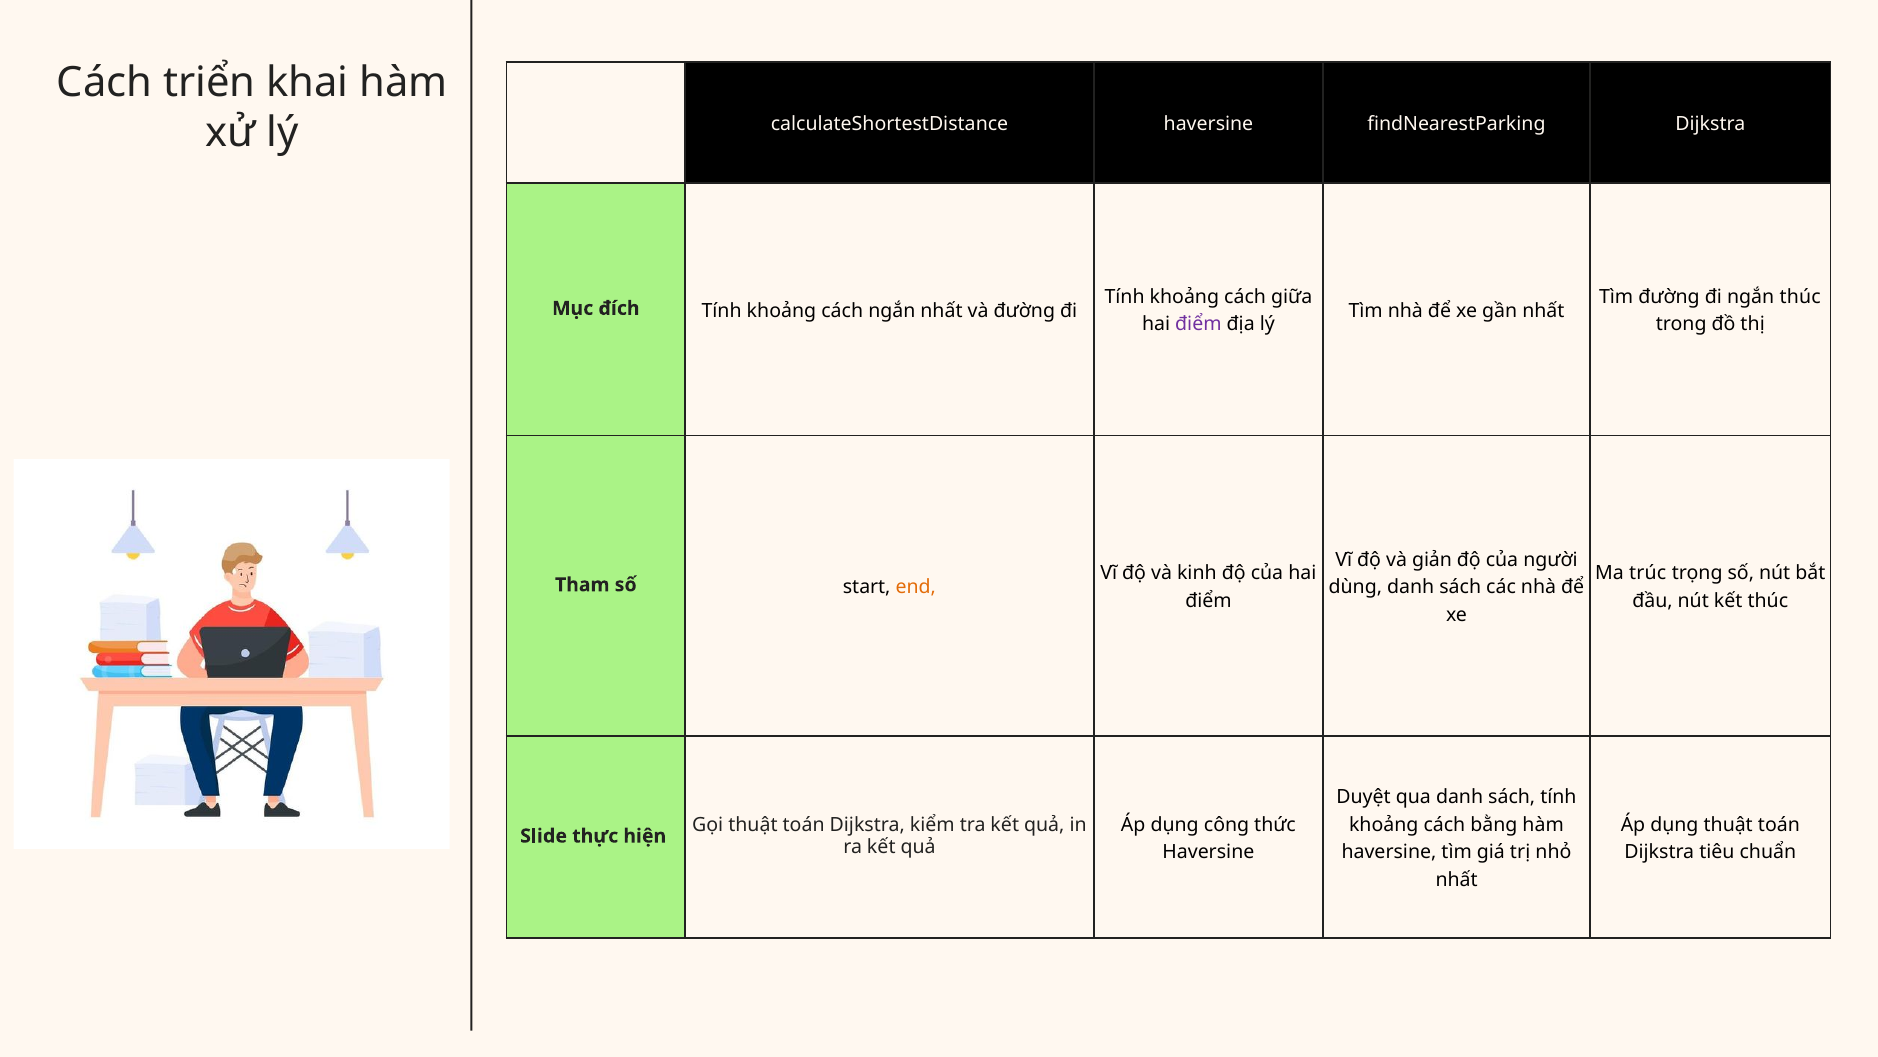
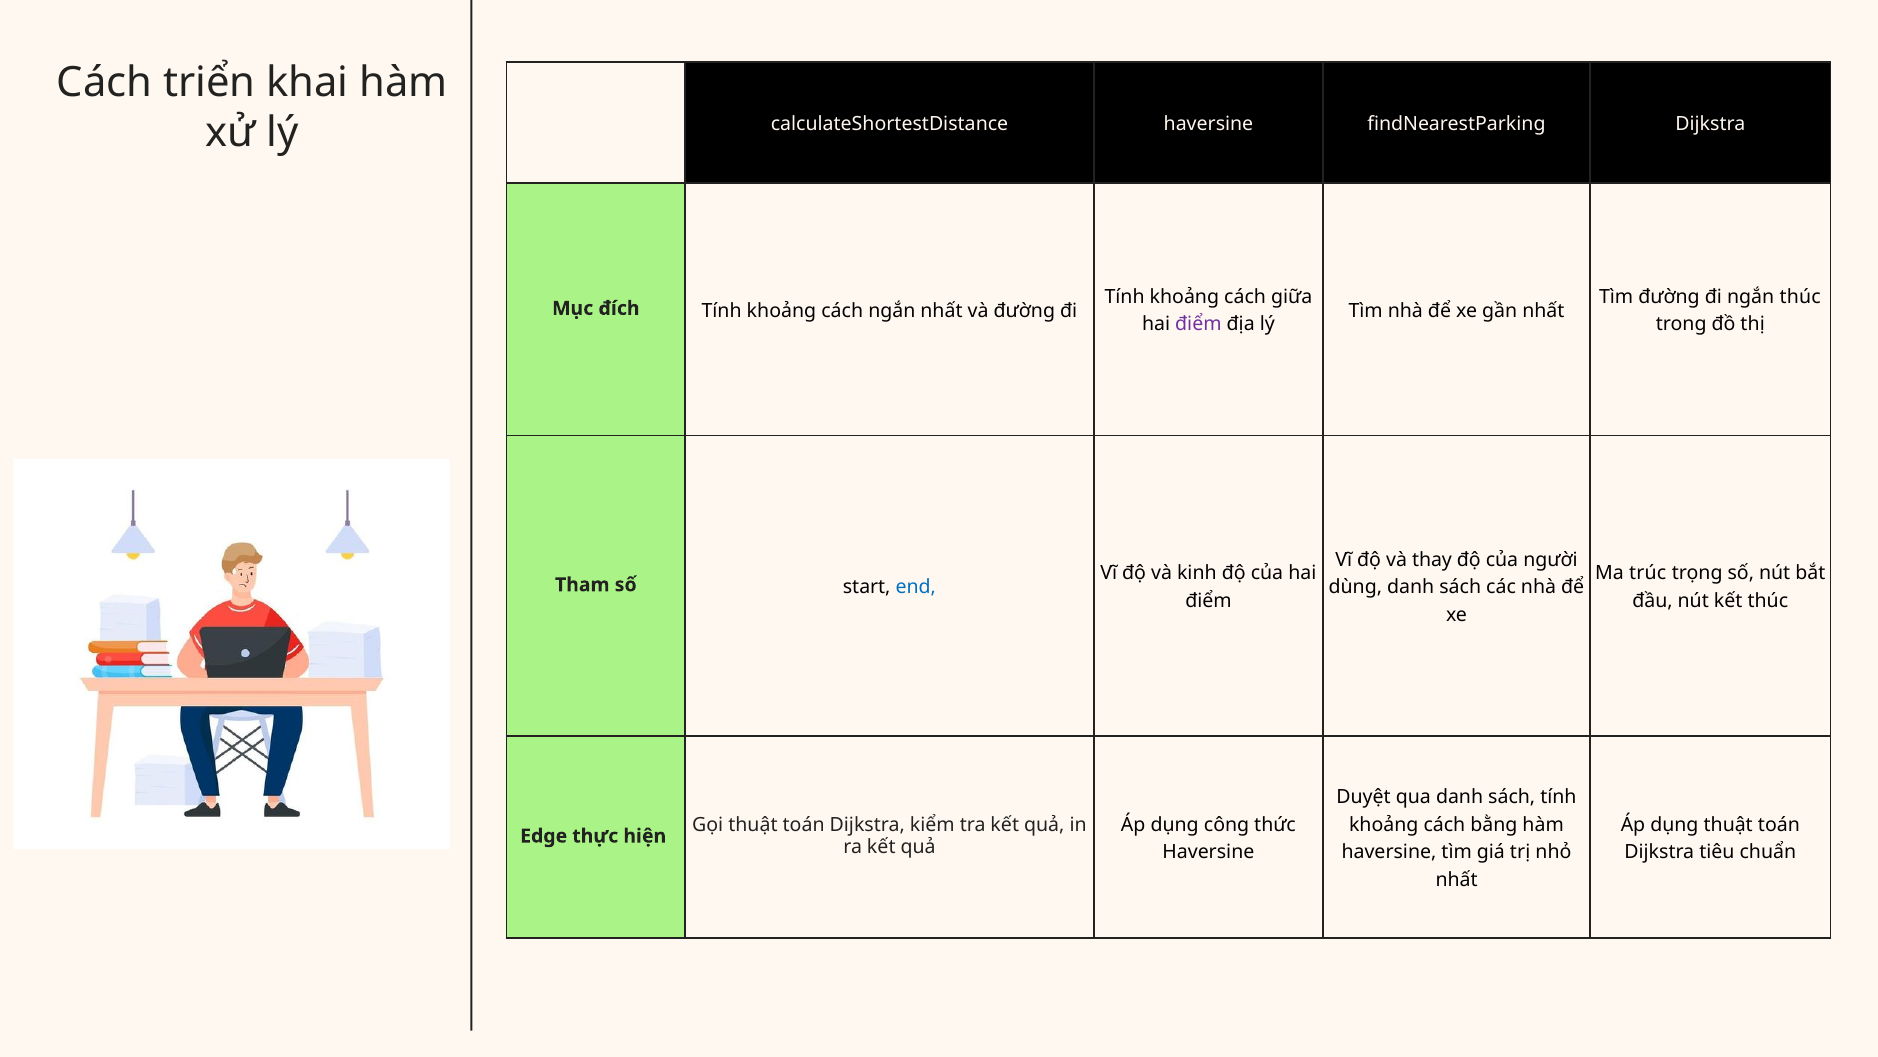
giản: giản -> thay
end colour: orange -> blue
Slide: Slide -> Edge
